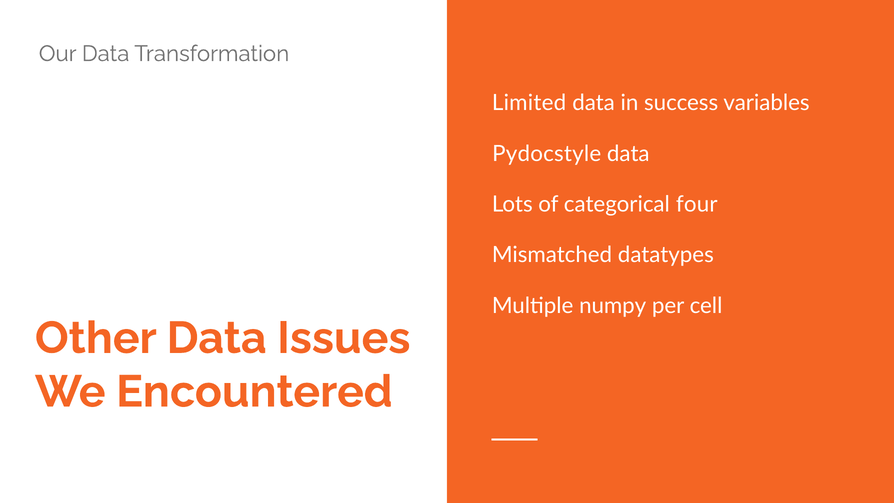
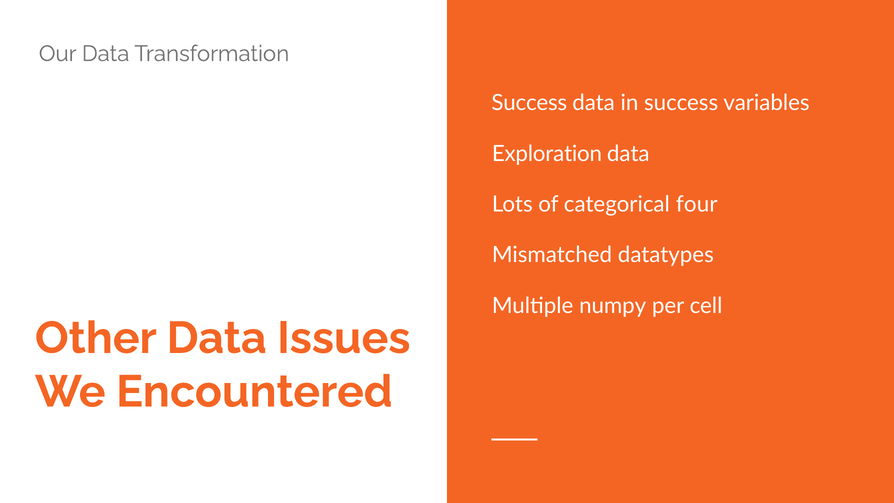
Limited at (529, 103): Limited -> Success
Pydocstyle: Pydocstyle -> Exploration
